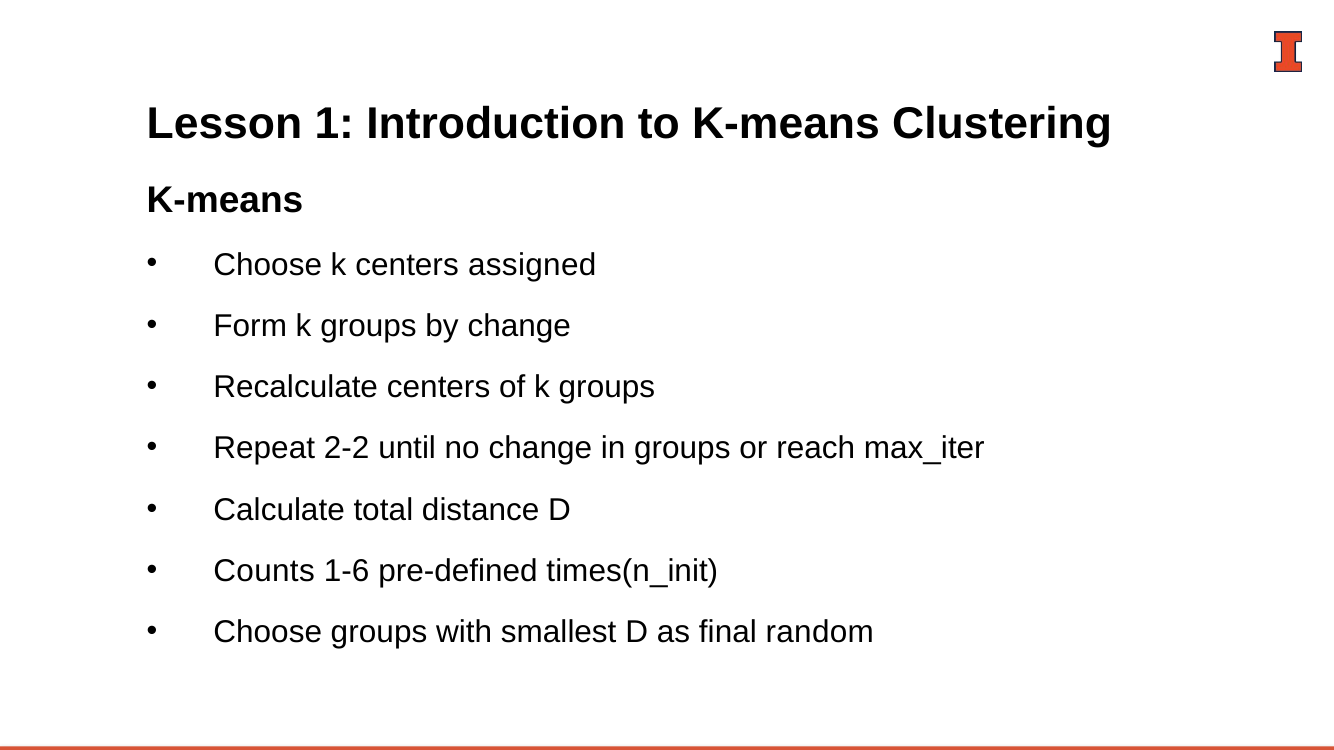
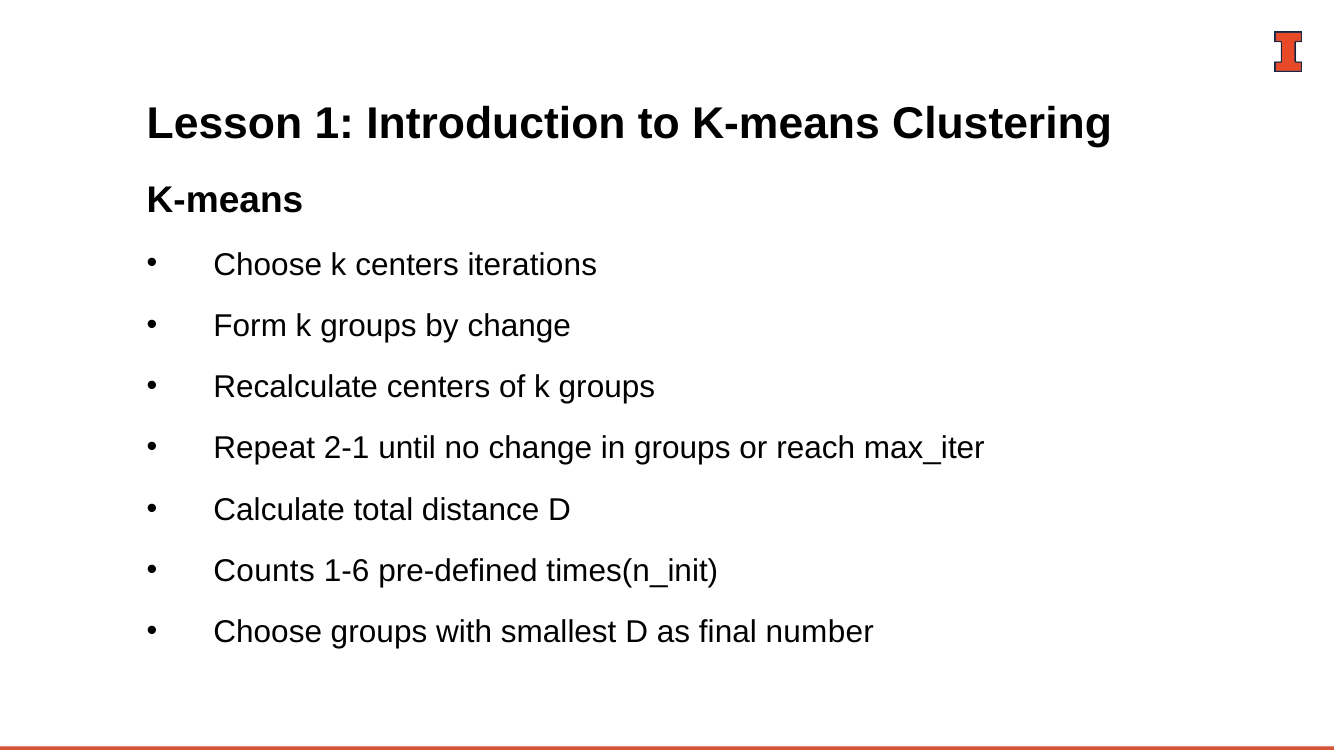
assigned: assigned -> iterations
2-2: 2-2 -> 2-1
random: random -> number
